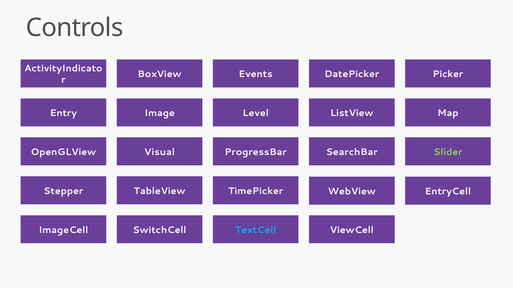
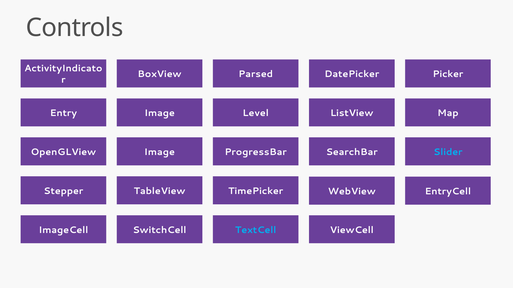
Events: Events -> Parsed
OpenGLView Visual: Visual -> Image
Slider colour: light green -> light blue
